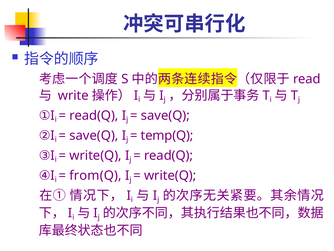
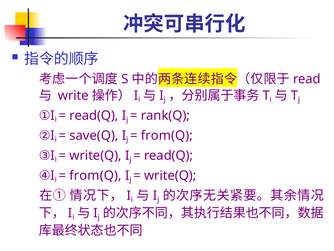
save(Q at (165, 115): save(Q -> rank(Q
temp(Q at (167, 135): temp(Q -> from(Q
